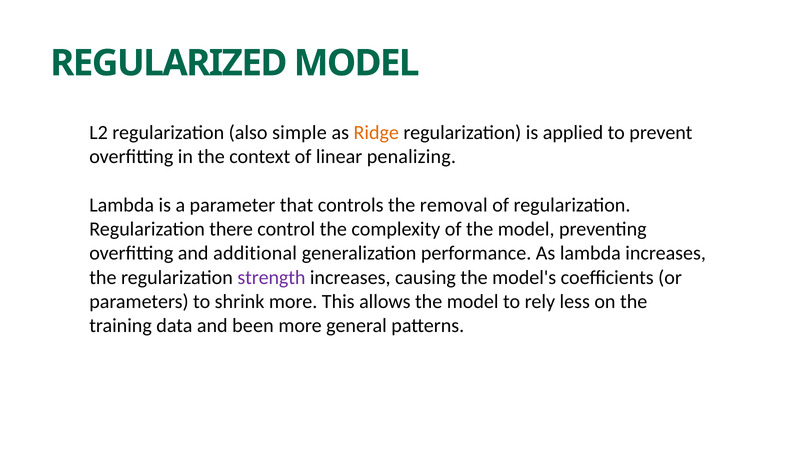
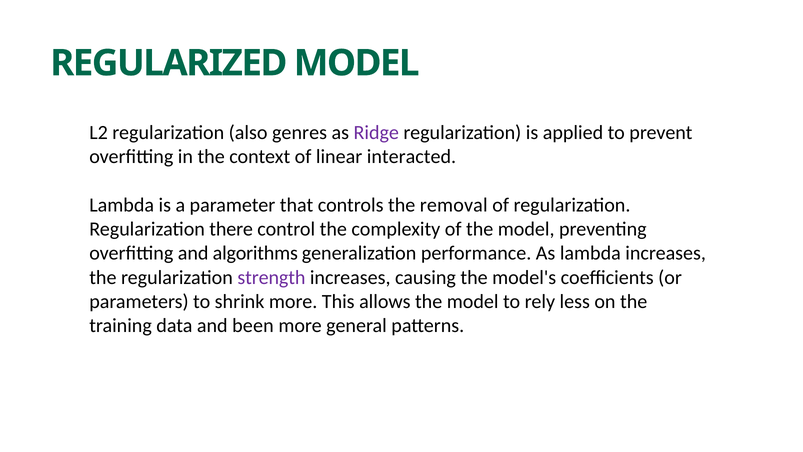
simple: simple -> genres
Ridge colour: orange -> purple
penalizing: penalizing -> interacted
additional: additional -> algorithms
